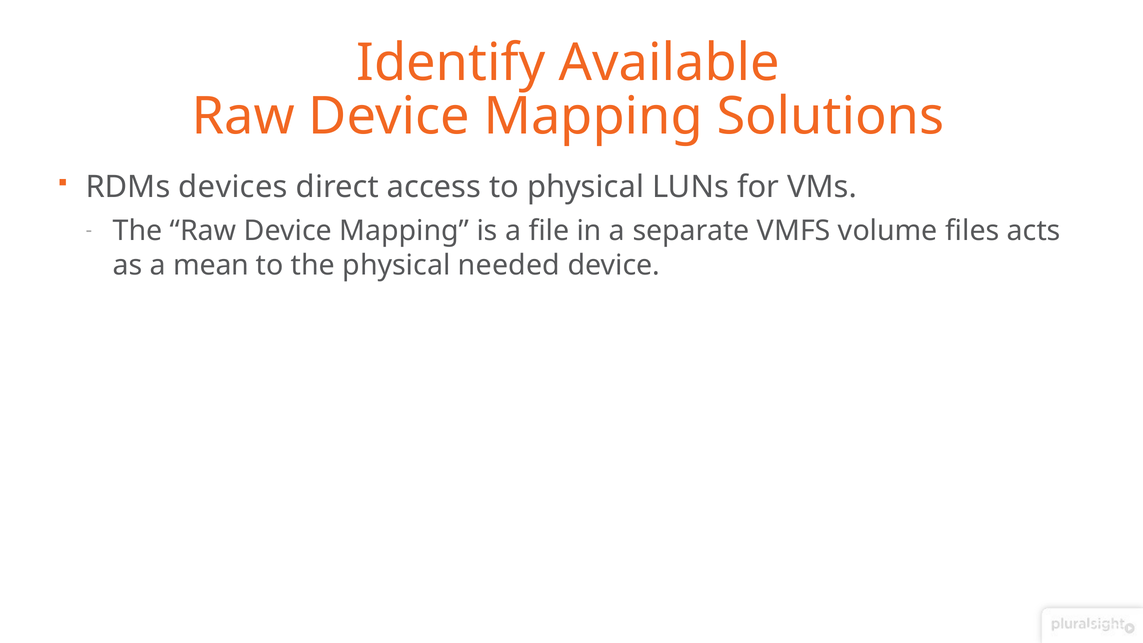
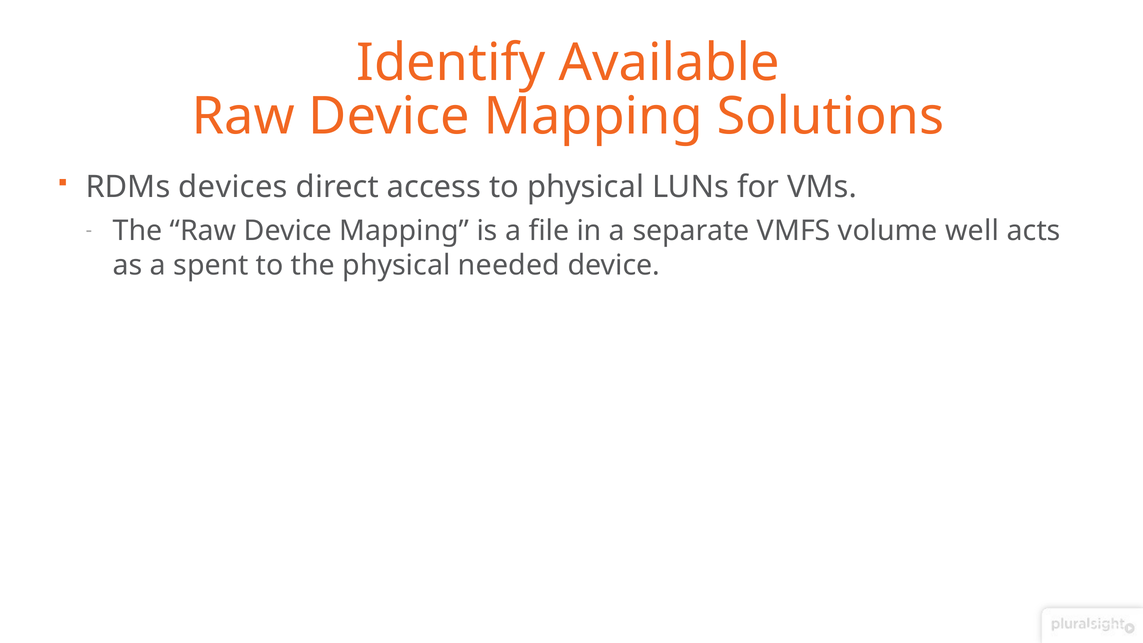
files: files -> well
mean: mean -> spent
